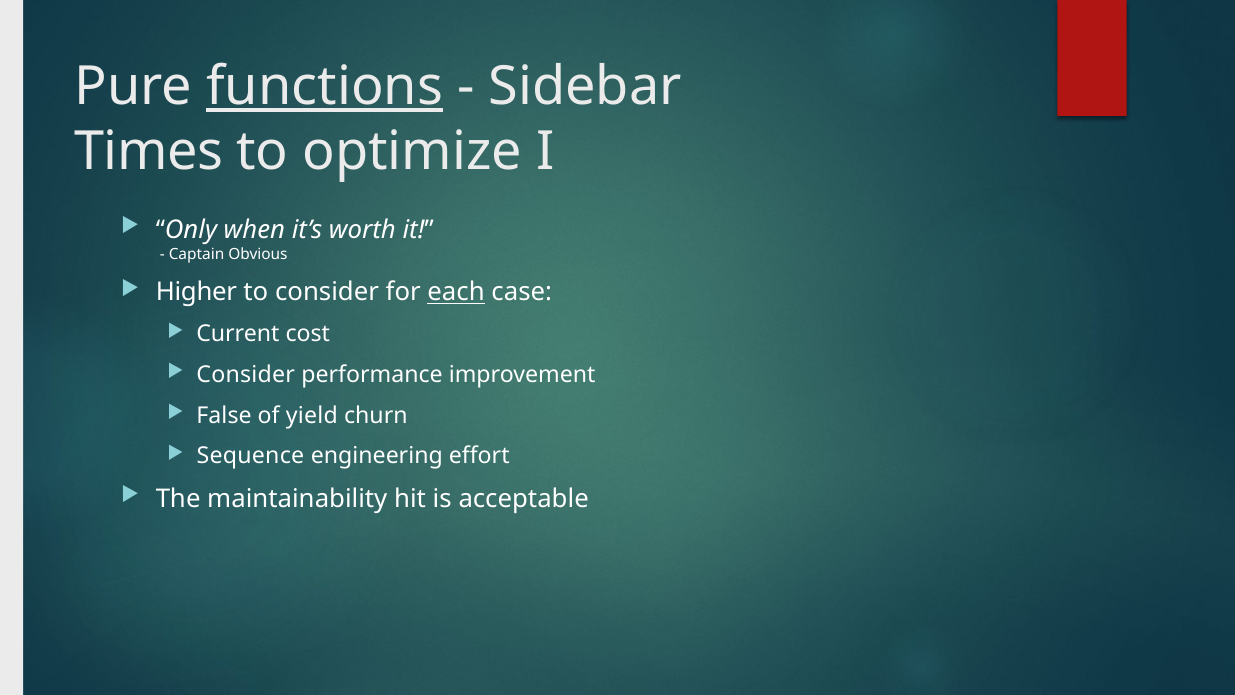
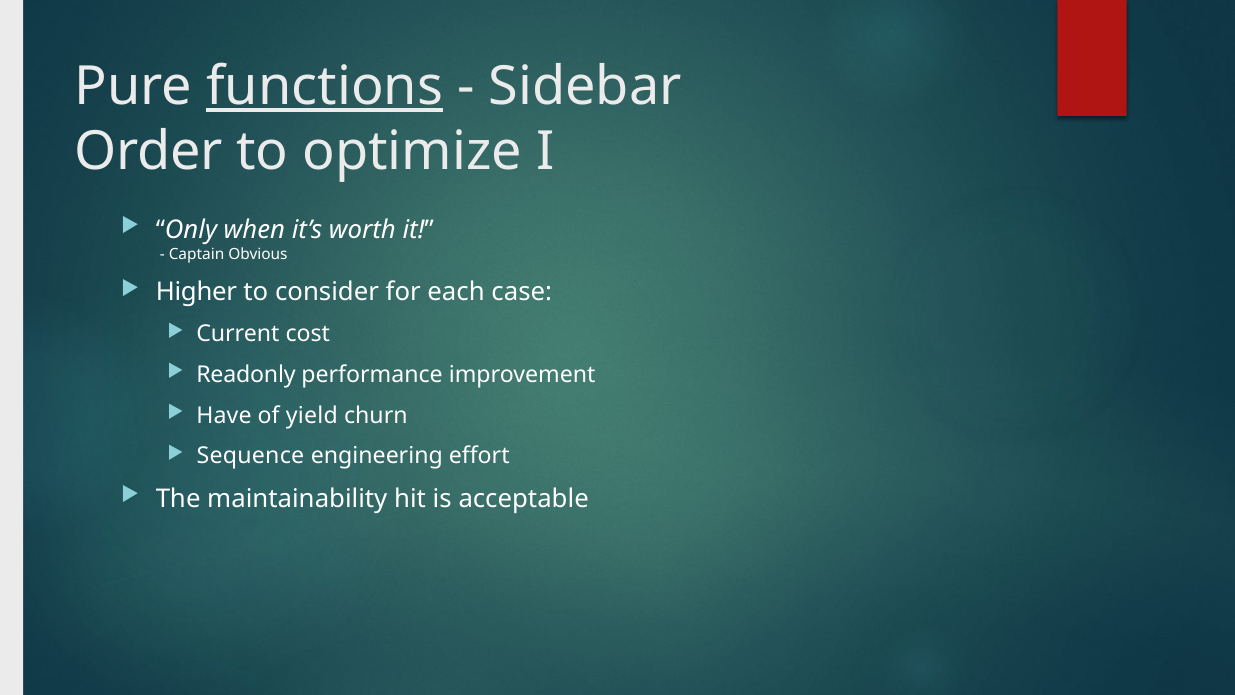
Times: Times -> Order
each underline: present -> none
Consider at (246, 375): Consider -> Readonly
False: False -> Have
